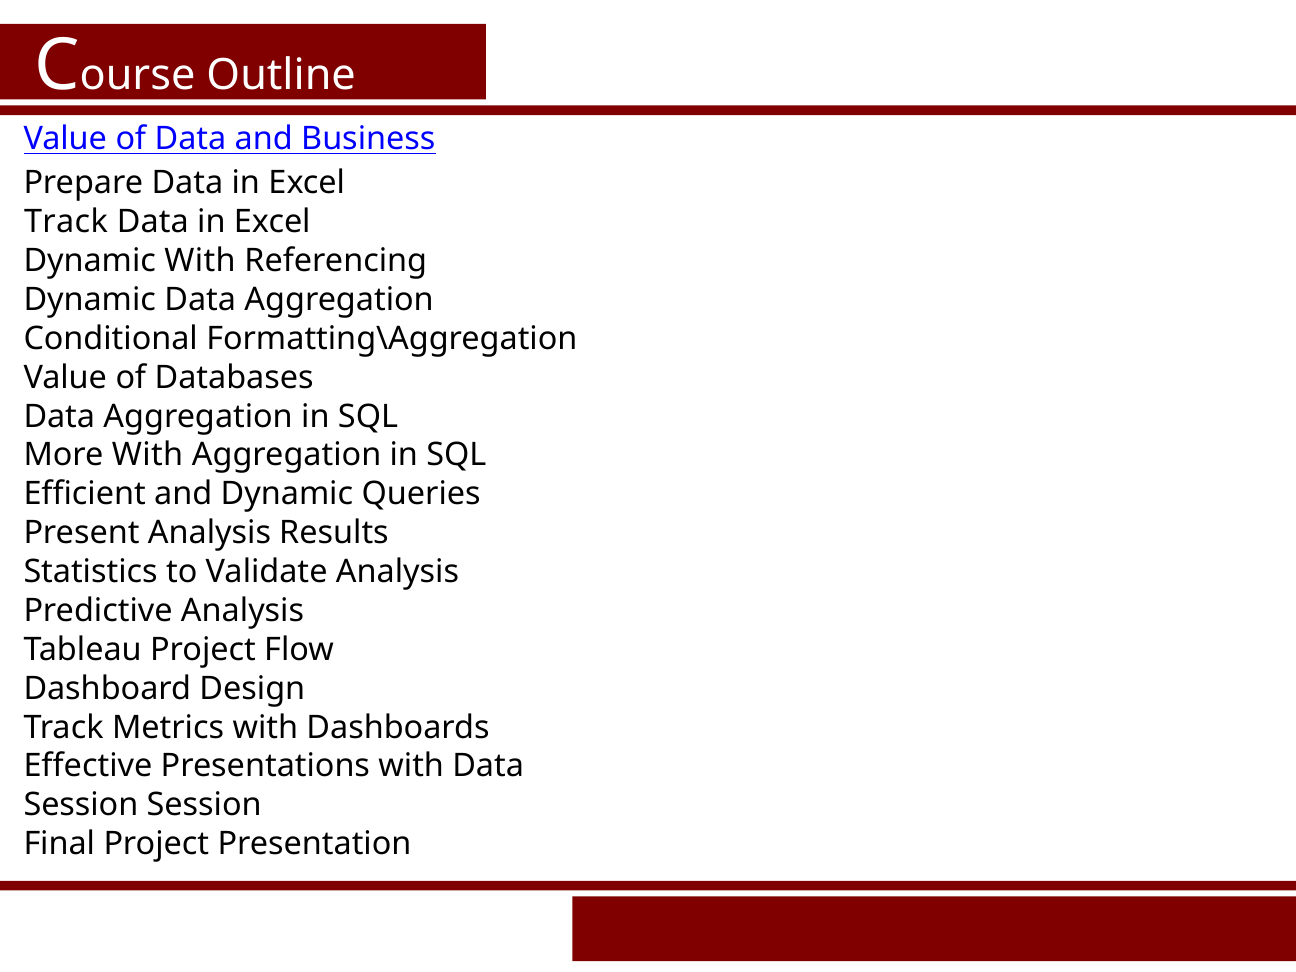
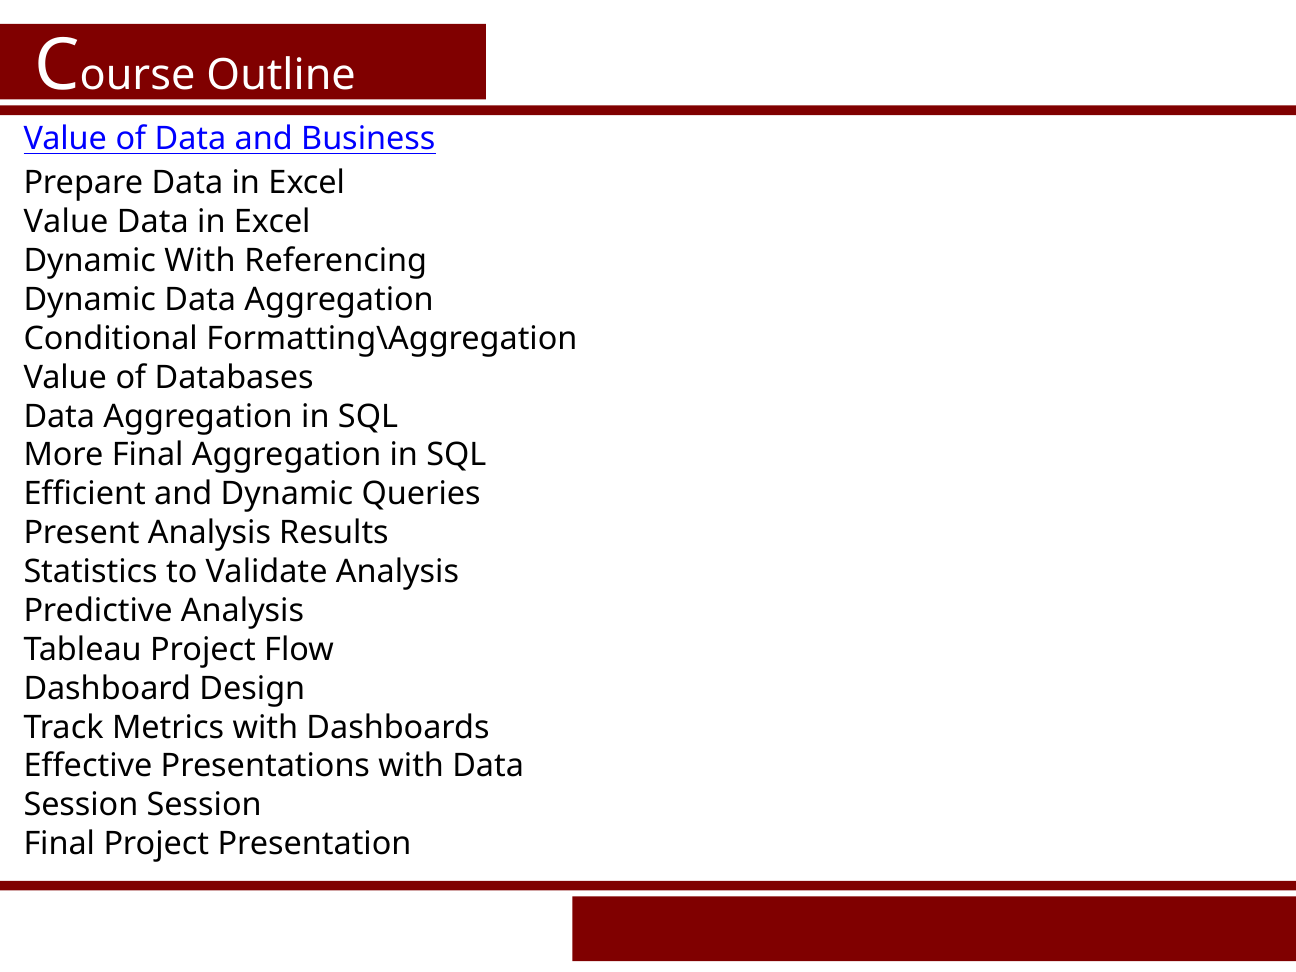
Track at (66, 222): Track -> Value
More With: With -> Final
